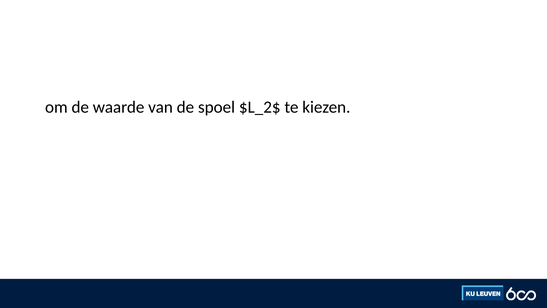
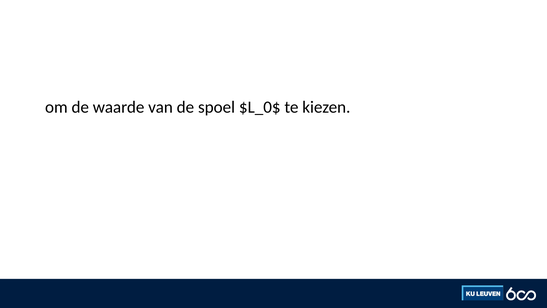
$L_2$: $L_2$ -> $L_0$
